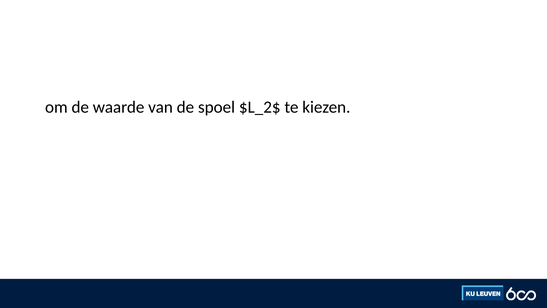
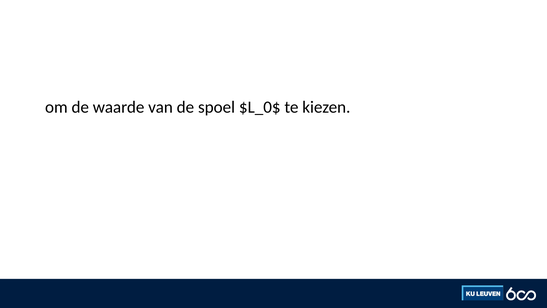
$L_2$: $L_2$ -> $L_0$
